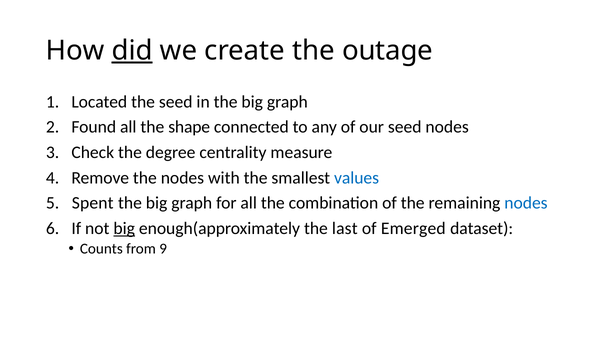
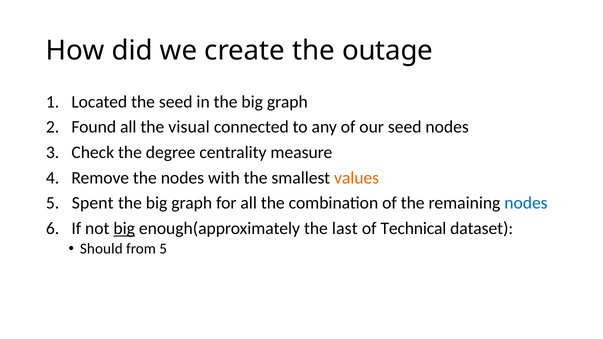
did underline: present -> none
shape: shape -> visual
values colour: blue -> orange
Emerged: Emerged -> Technical
Counts: Counts -> Should
from 9: 9 -> 5
